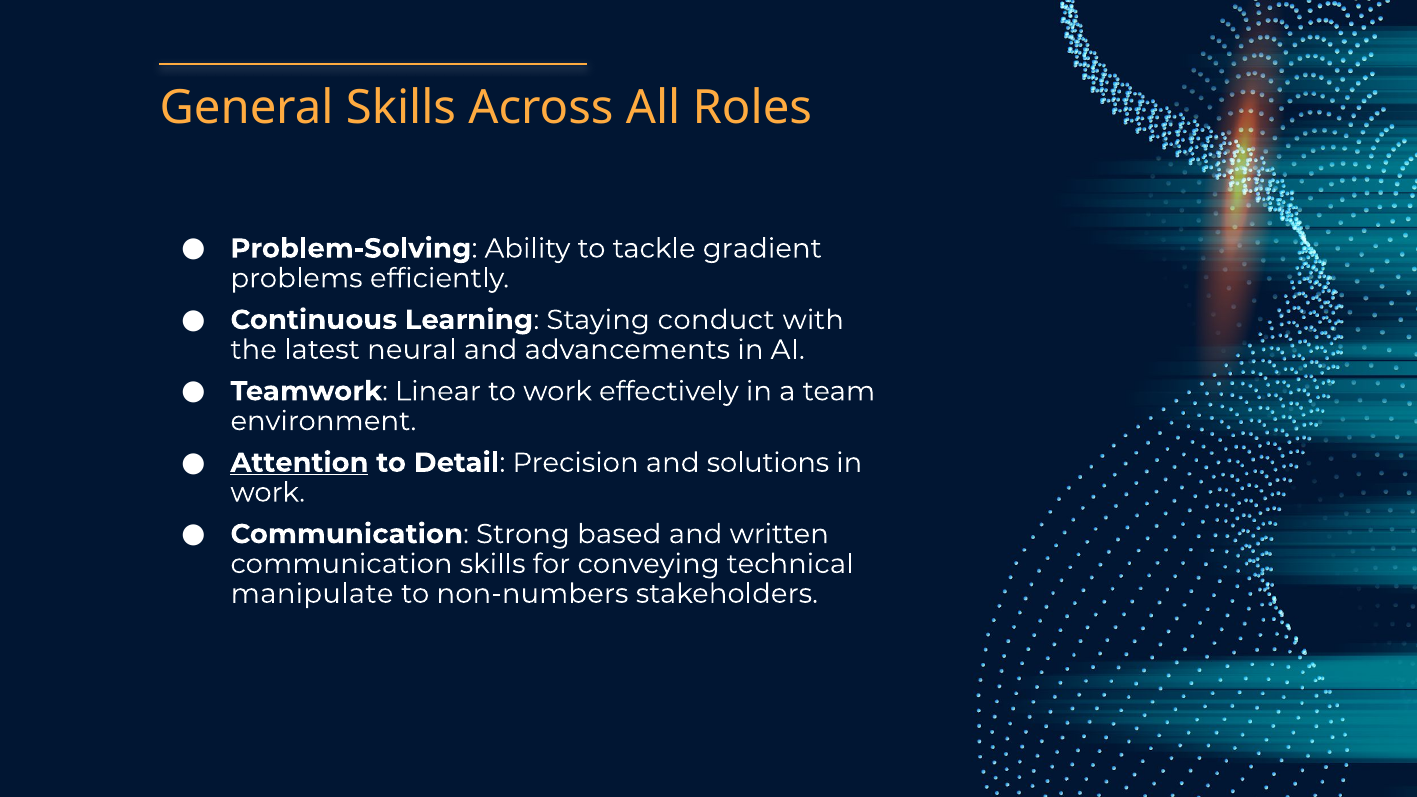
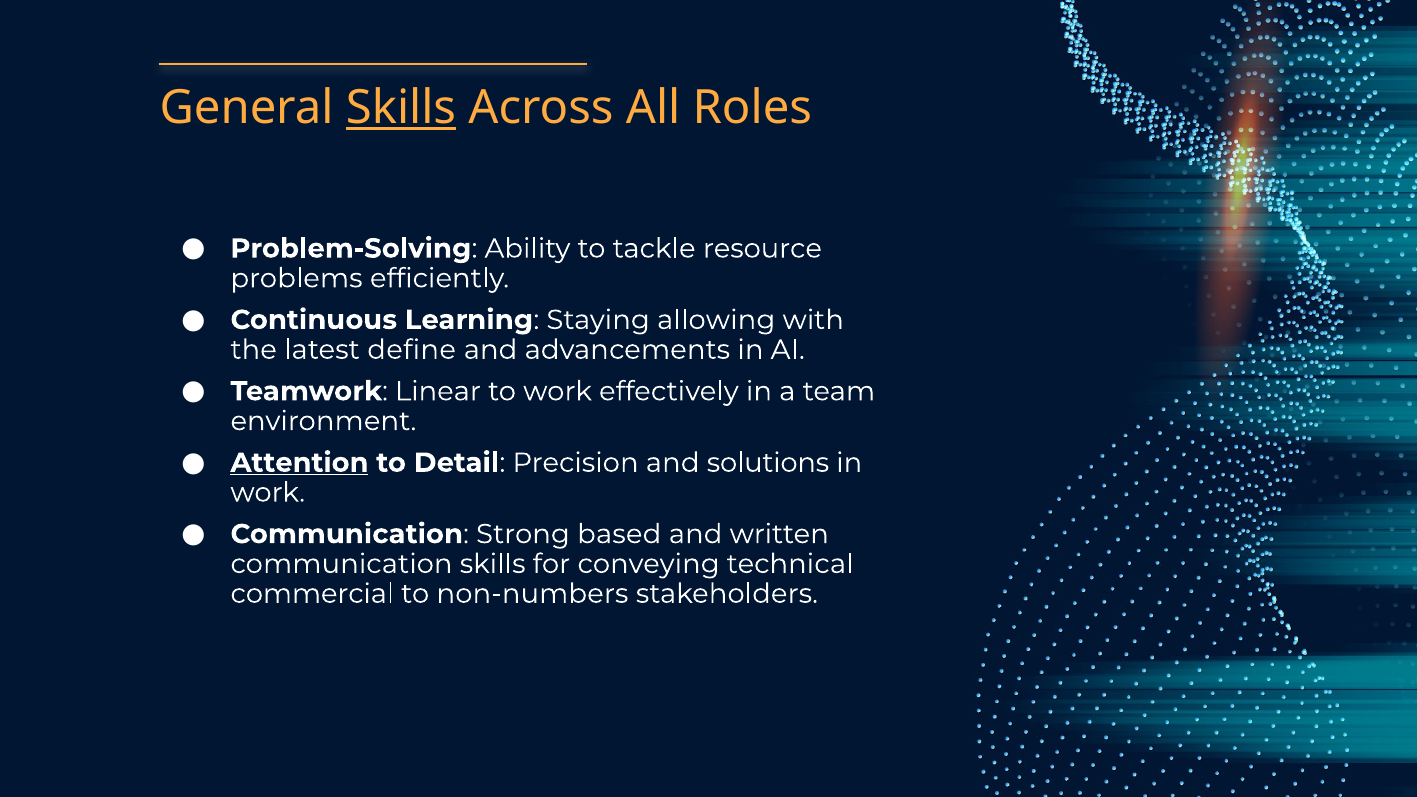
Skills at (401, 108) underline: none -> present
gradient: gradient -> resource
conduct: conduct -> allowing
neural: neural -> define
manipulate: manipulate -> commercial
